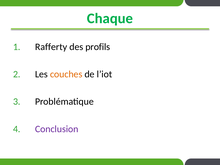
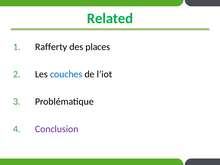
Chaque: Chaque -> Related
profils: profils -> places
couches colour: orange -> blue
